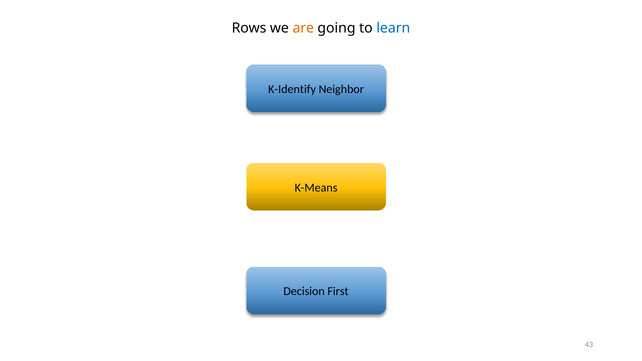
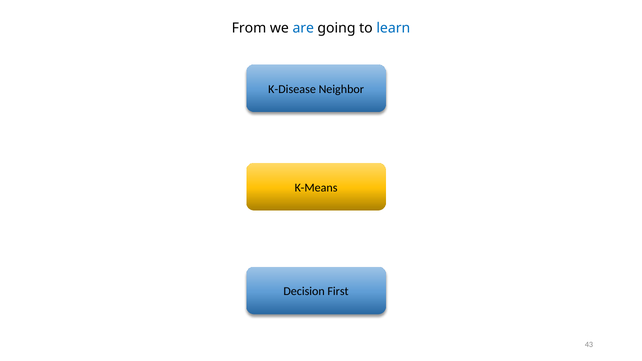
Rows: Rows -> From
are colour: orange -> blue
K-Identify: K-Identify -> K-Disease
